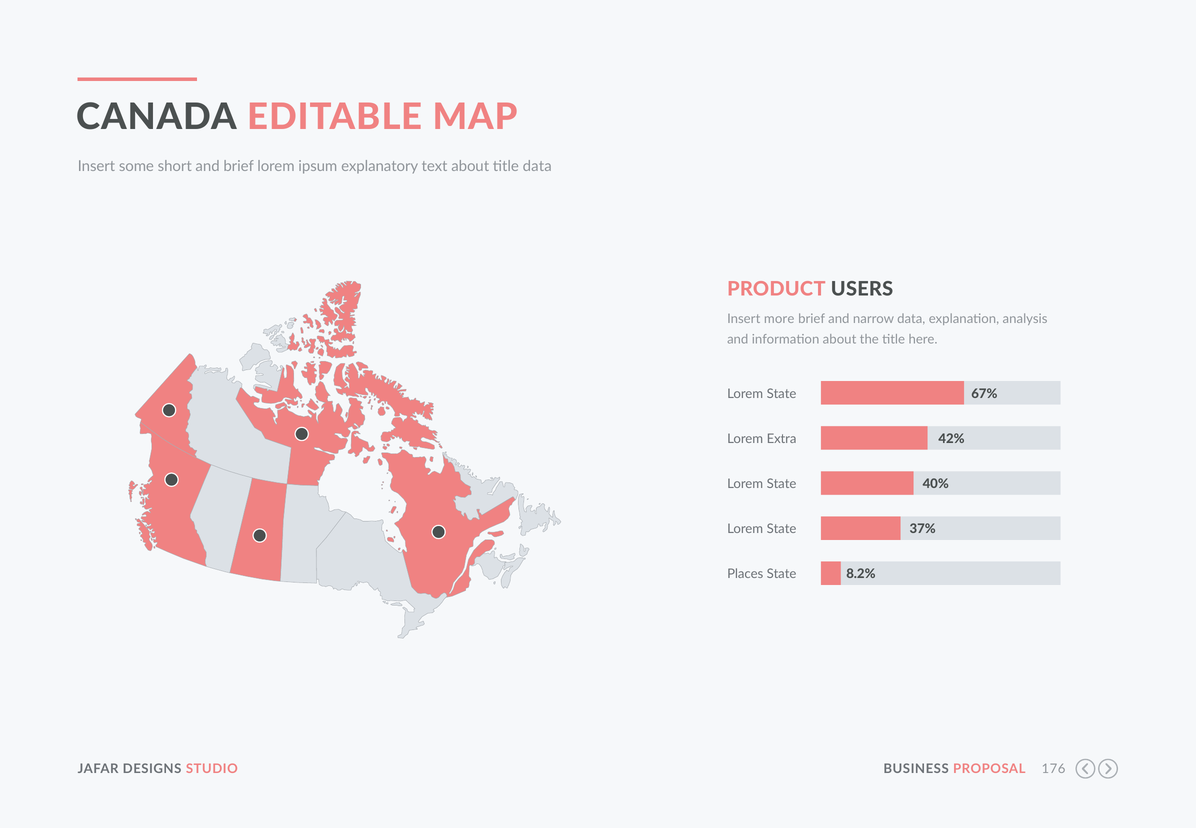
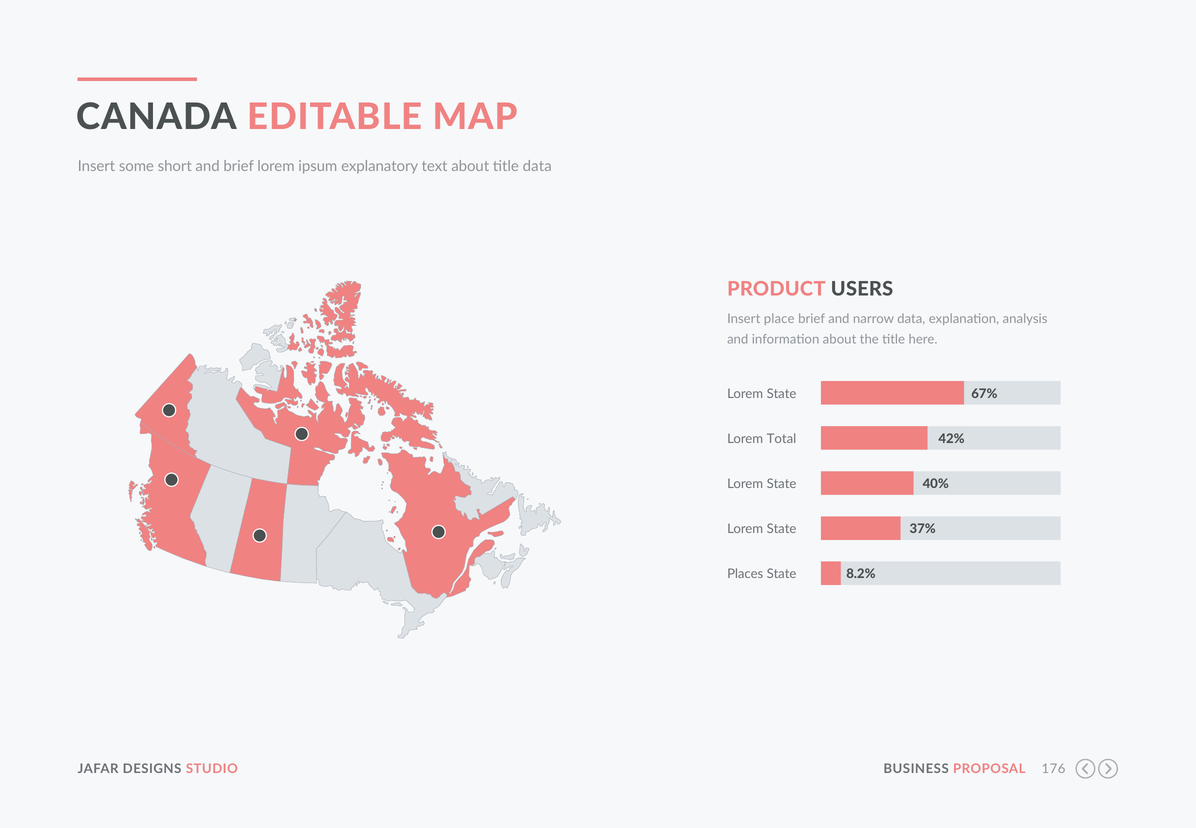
more: more -> place
Extra: Extra -> Total
